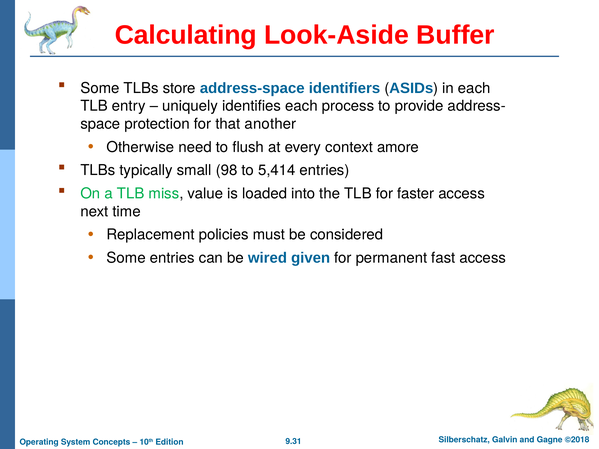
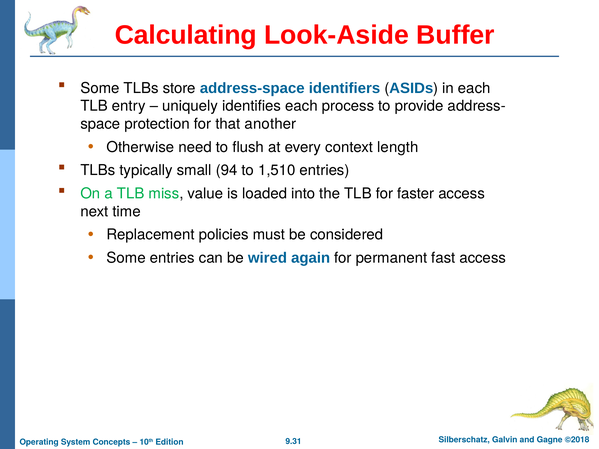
amore: amore -> length
98: 98 -> 94
5,414: 5,414 -> 1,510
given: given -> again
